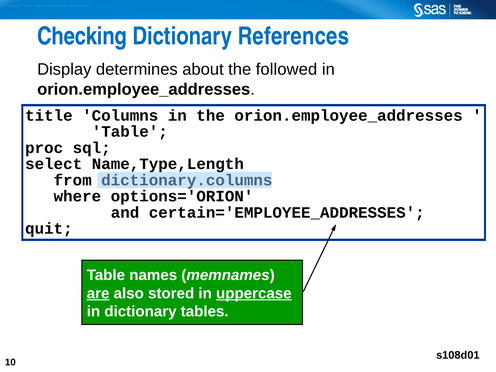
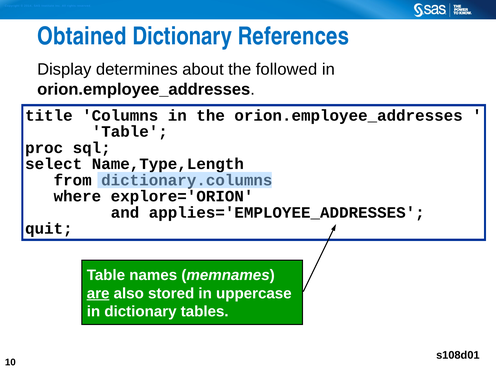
Checking: Checking -> Obtained
options='ORION: options='ORION -> explore='ORION
certain='EMPLOYEE_ADDRESSES: certain='EMPLOYEE_ADDRESSES -> applies='EMPLOYEE_ADDRESSES
uppercase underline: present -> none
